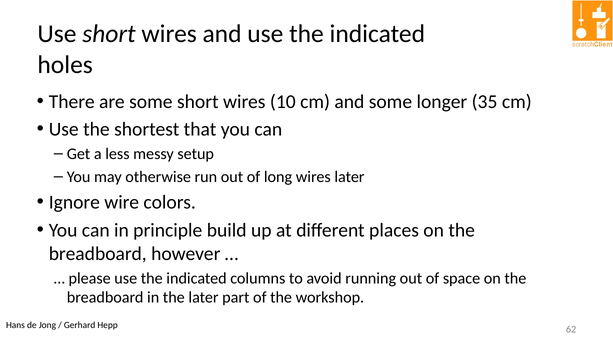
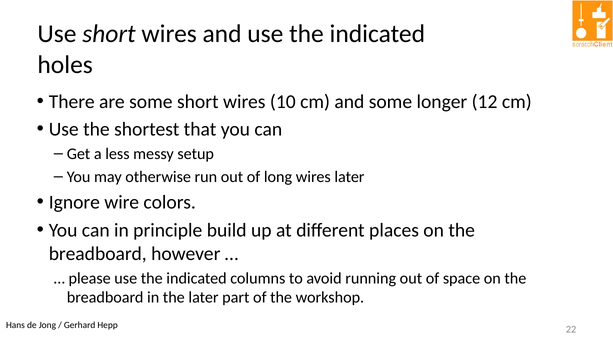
35: 35 -> 12
62: 62 -> 22
